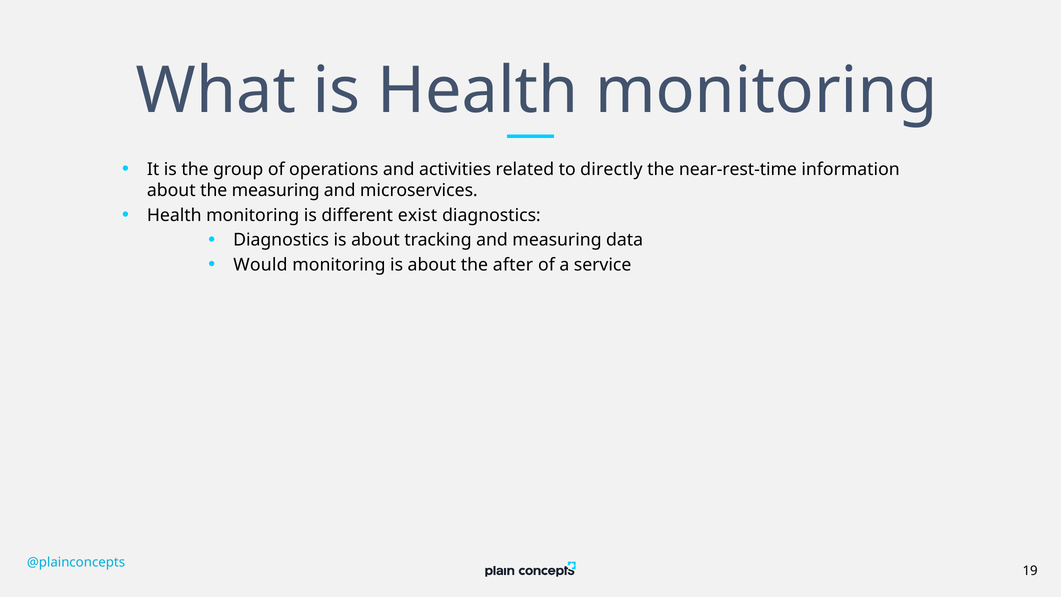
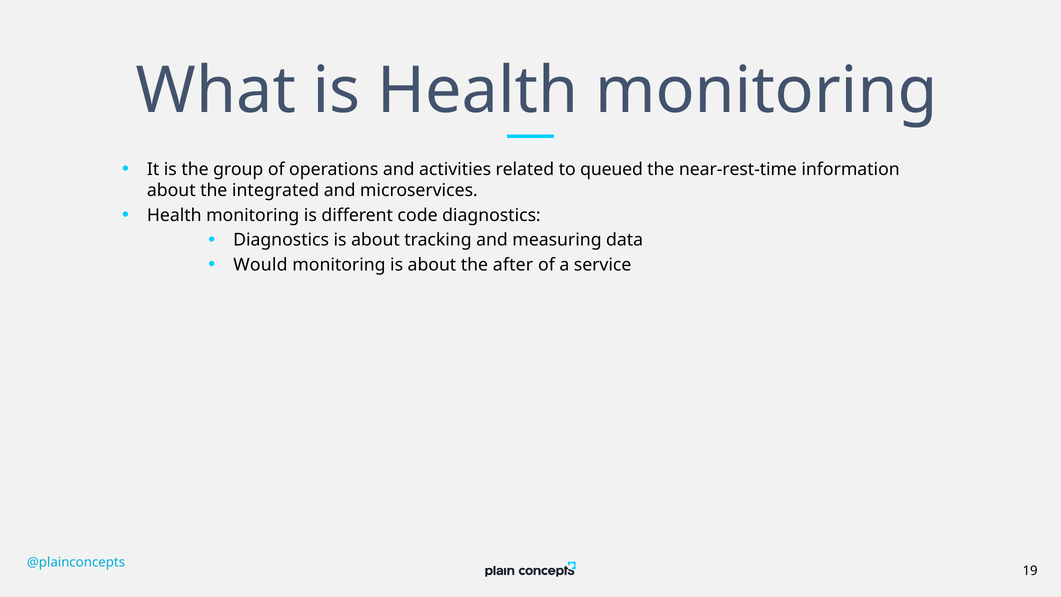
directly: directly -> queued
the measuring: measuring -> integrated
exist: exist -> code
